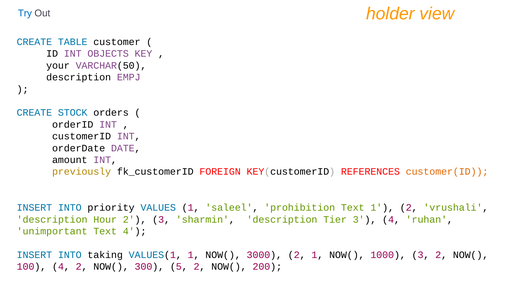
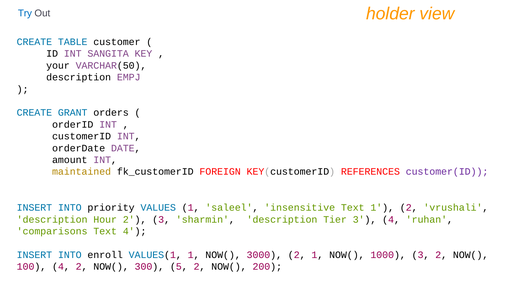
OBJECTS: OBJECTS -> SANGITA
STOCK: STOCK -> GRANT
previously: previously -> maintained
customer(ID colour: orange -> purple
prohibition: prohibition -> insensitive
unimportant: unimportant -> comparisons
taking: taking -> enroll
